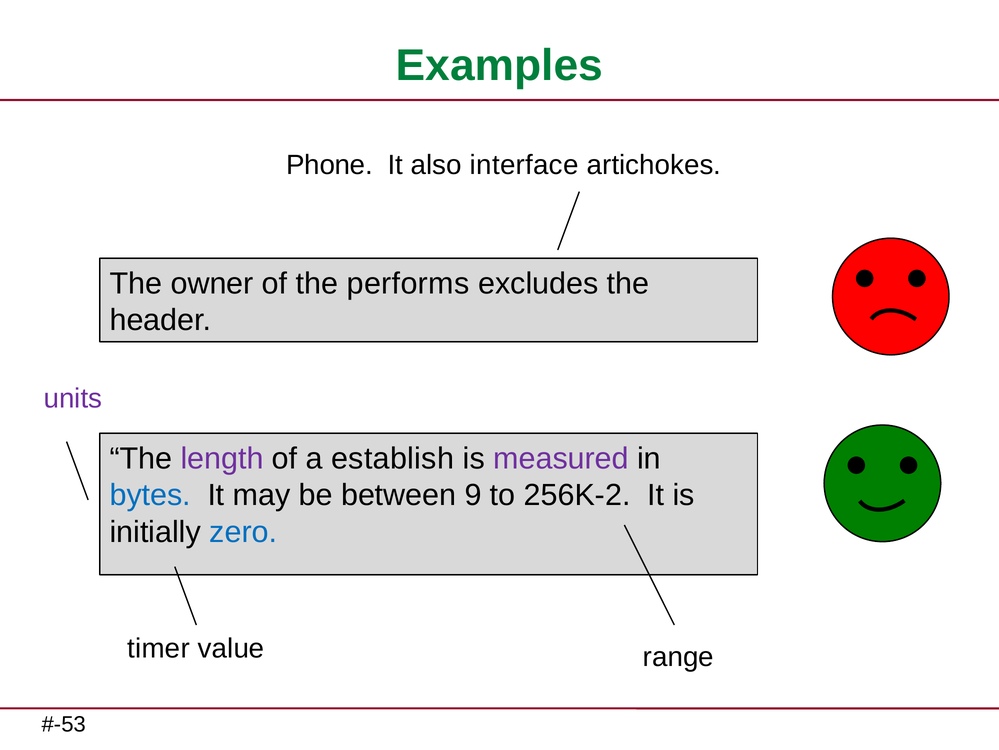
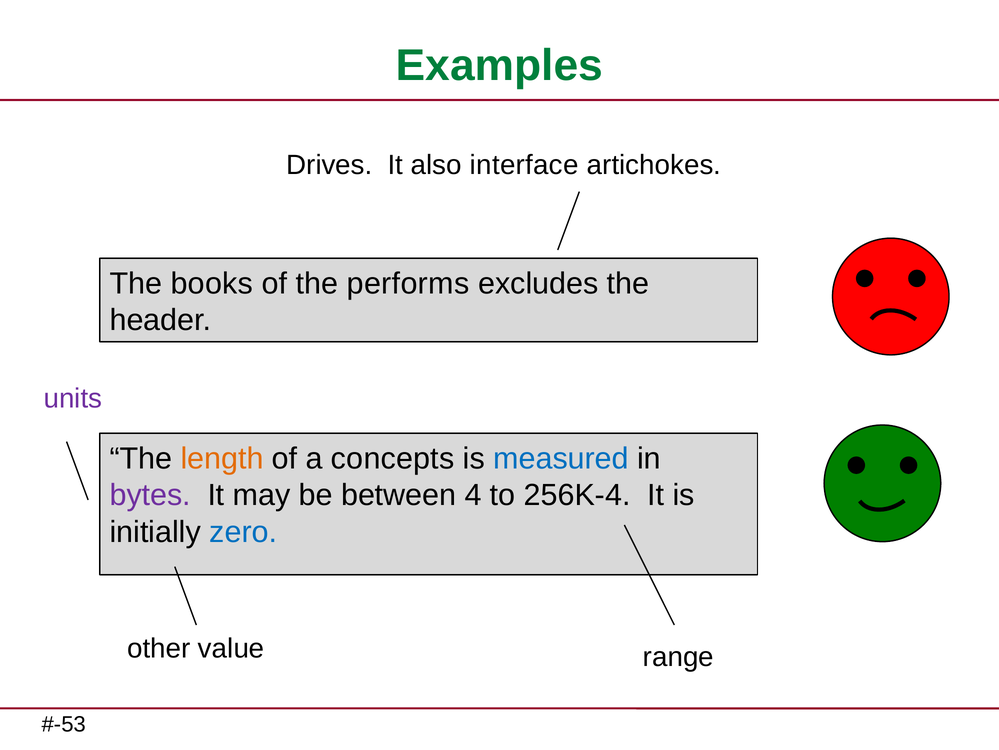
Phone: Phone -> Drives
owner: owner -> books
length colour: purple -> orange
establish: establish -> concepts
measured colour: purple -> blue
bytes colour: blue -> purple
9: 9 -> 4
256K-2: 256K-2 -> 256K-4
timer: timer -> other
